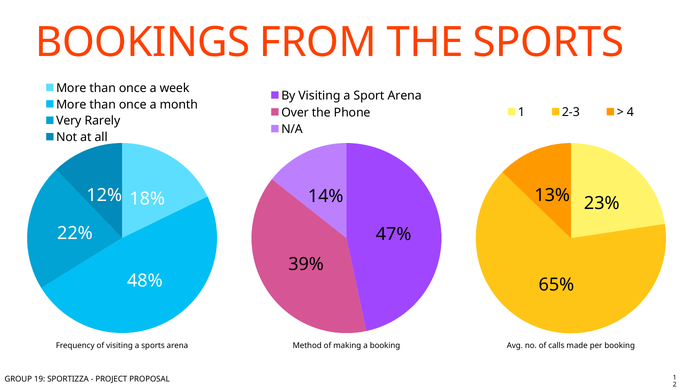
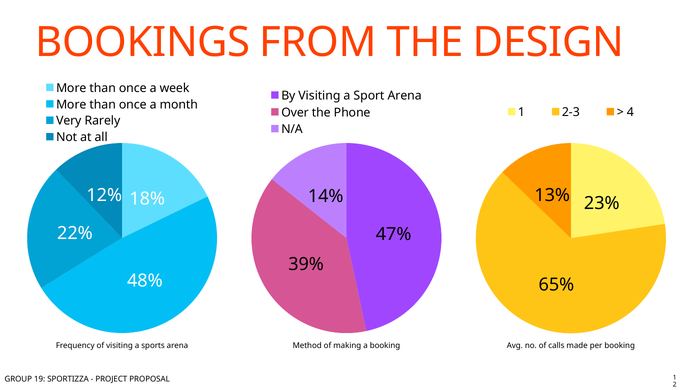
THE SPORTS: SPORTS -> DESIGN
